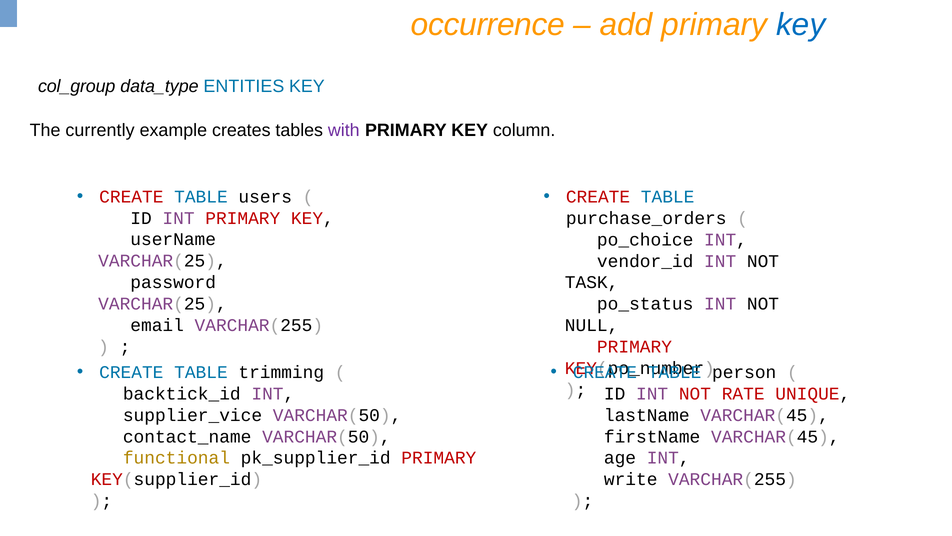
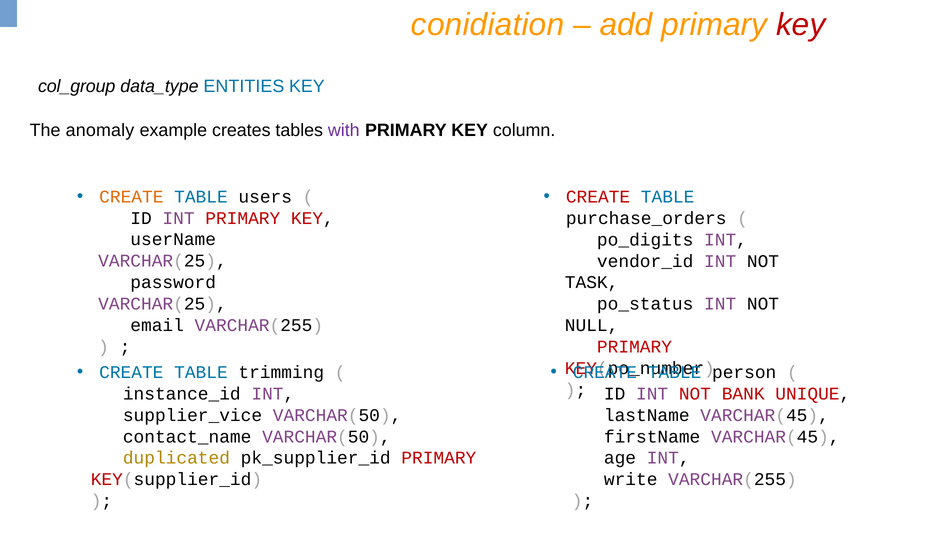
occurrence: occurrence -> conidiation
key at (801, 25) colour: blue -> red
currently: currently -> anomaly
CREATE at (131, 197) colour: red -> orange
po_choice: po_choice -> po_digits
backtick_id: backtick_id -> instance_id
RATE: RATE -> BANK
functional: functional -> duplicated
